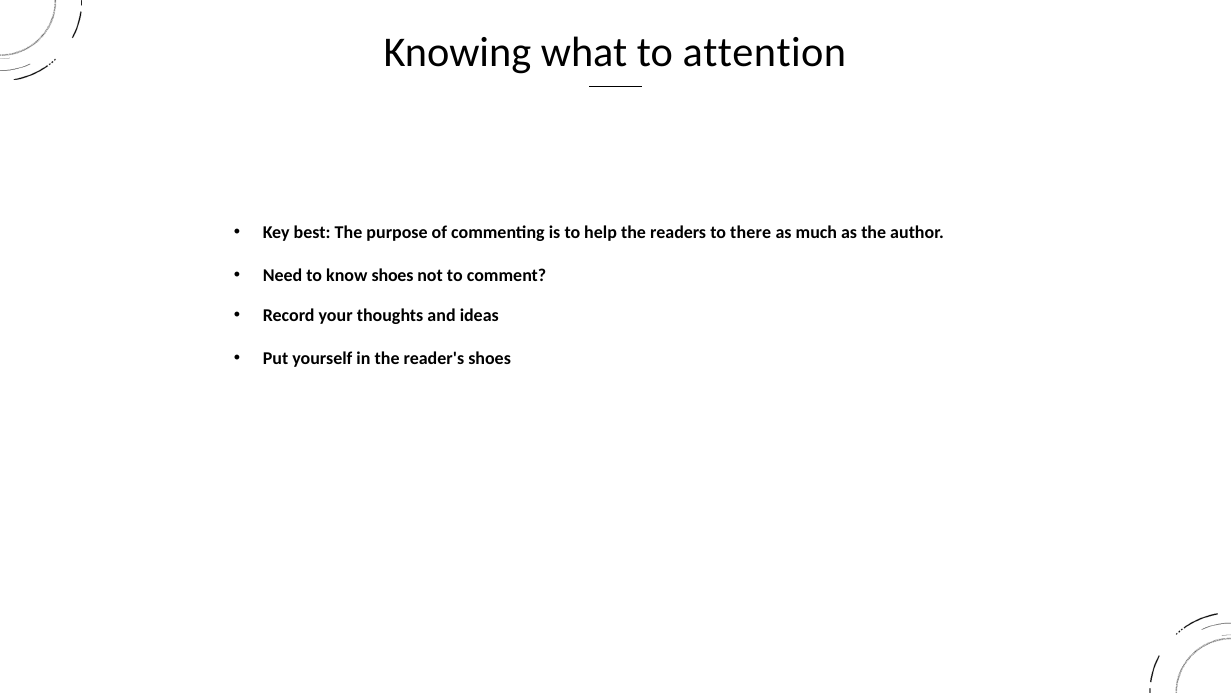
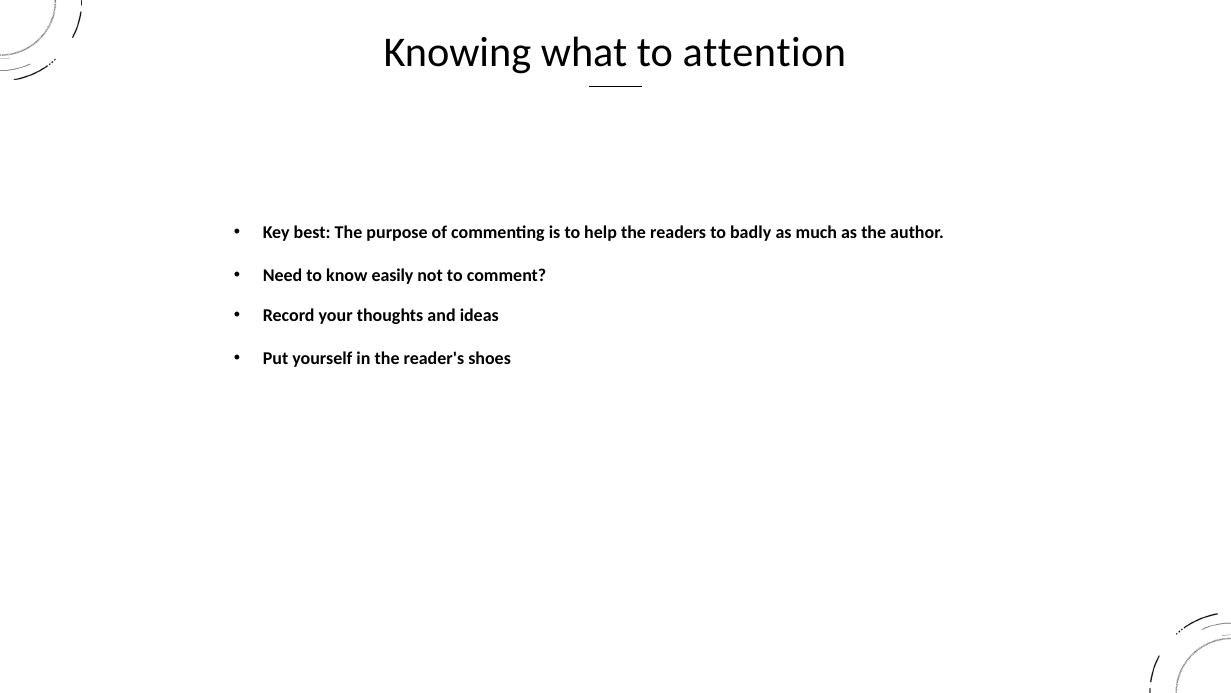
there: there -> badly
know shoes: shoes -> easily
